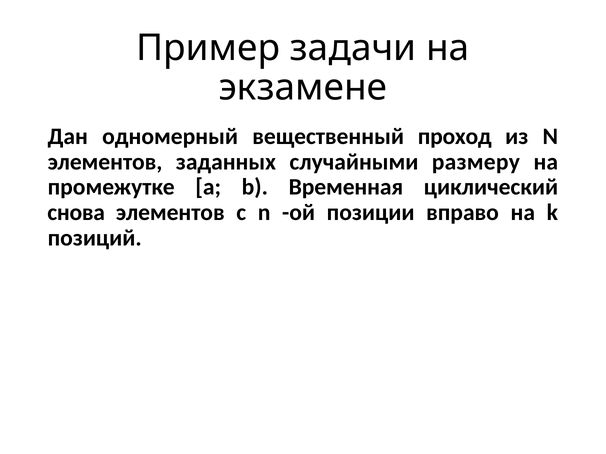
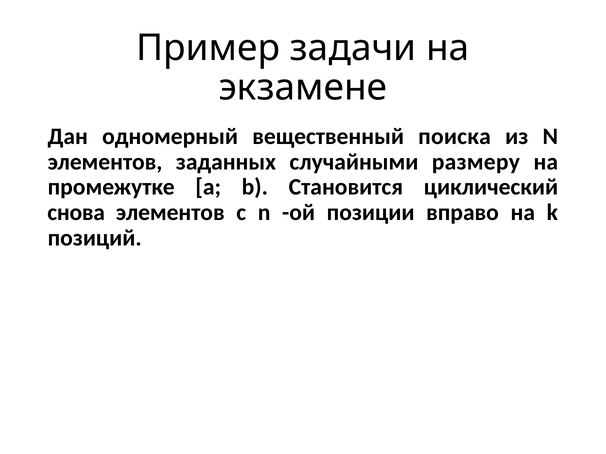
проход: проход -> поиска
Временная: Временная -> Становится
